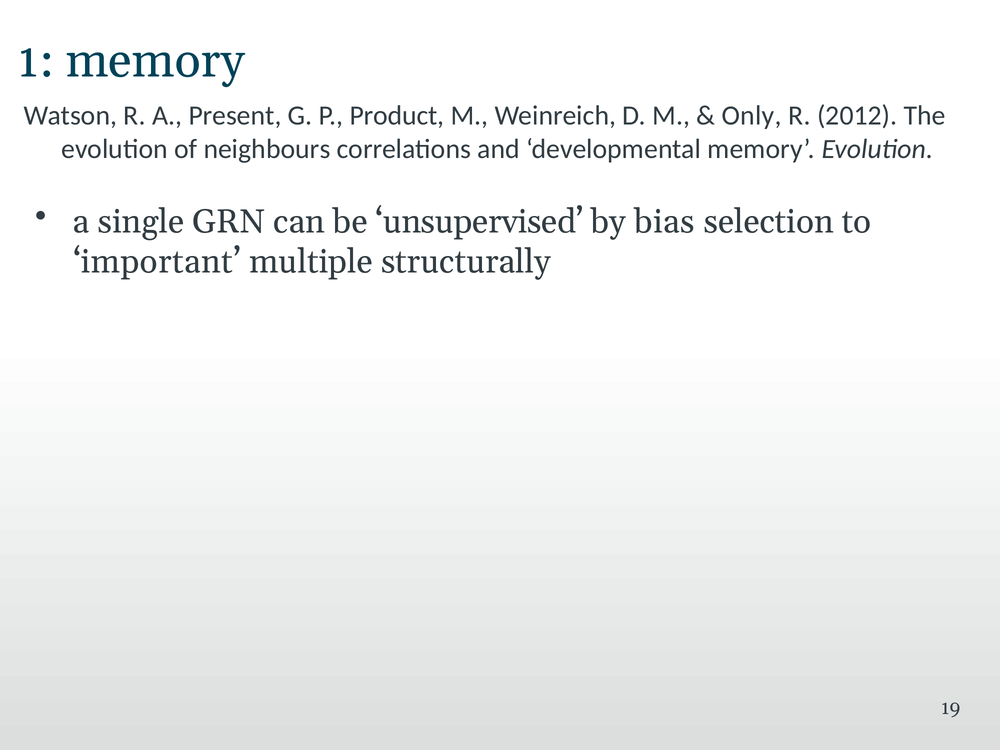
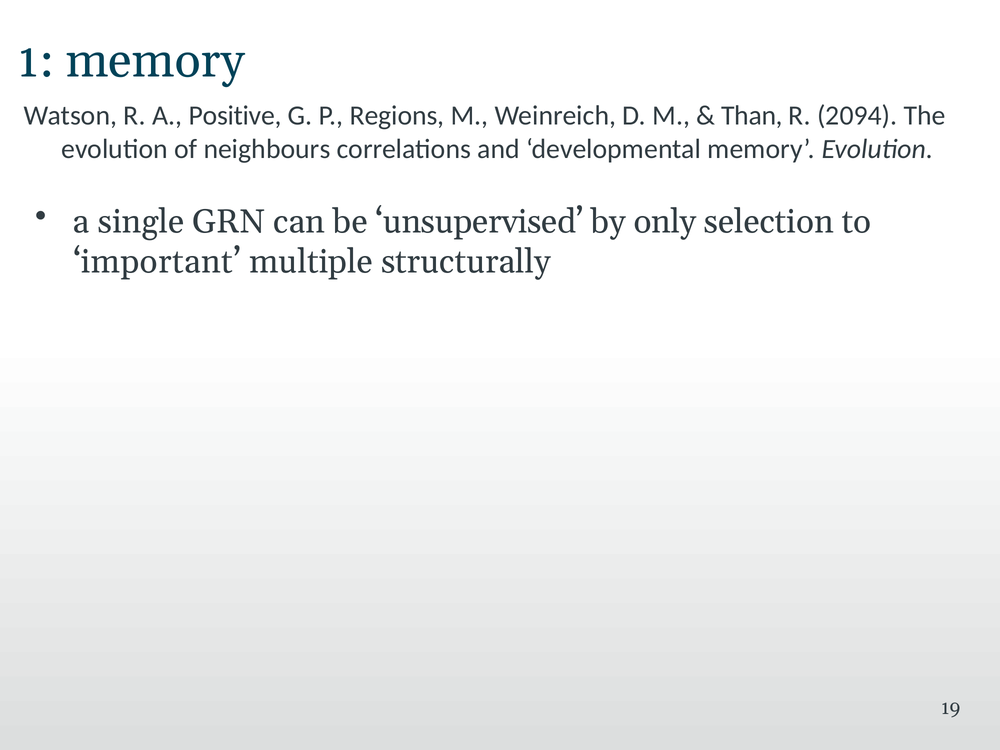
Present: Present -> Positive
Product: Product -> Regions
Only: Only -> Than
2012: 2012 -> 2094
bias: bias -> only
